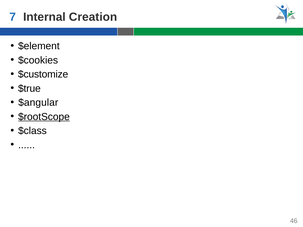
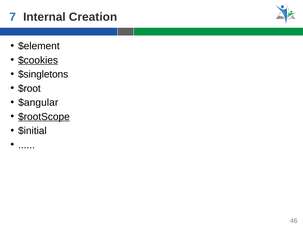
$cookies underline: none -> present
$customize: $customize -> $singletons
$true: $true -> $root
$class: $class -> $initial
